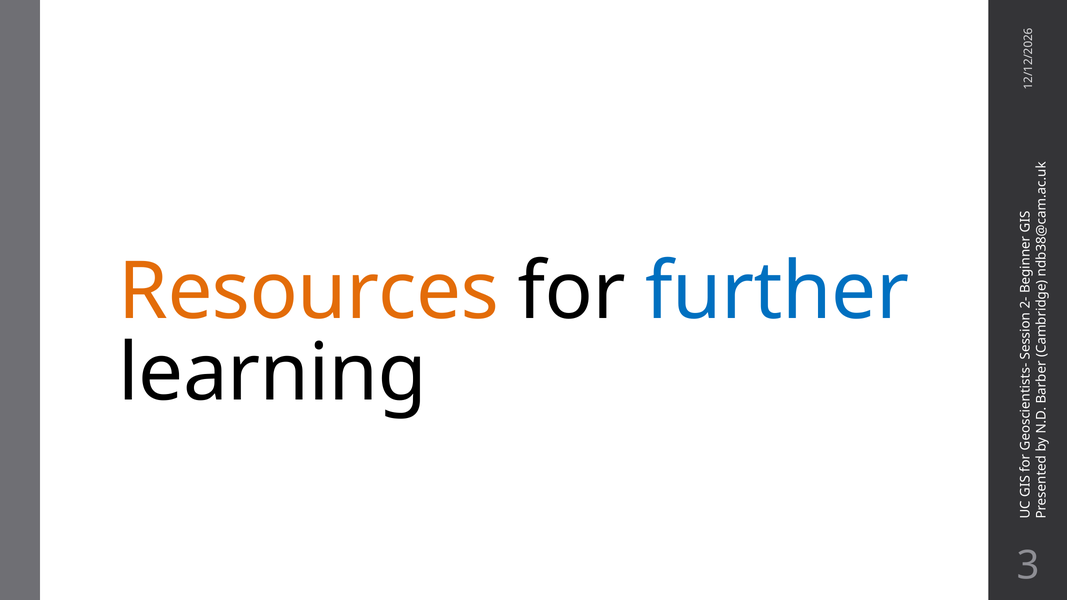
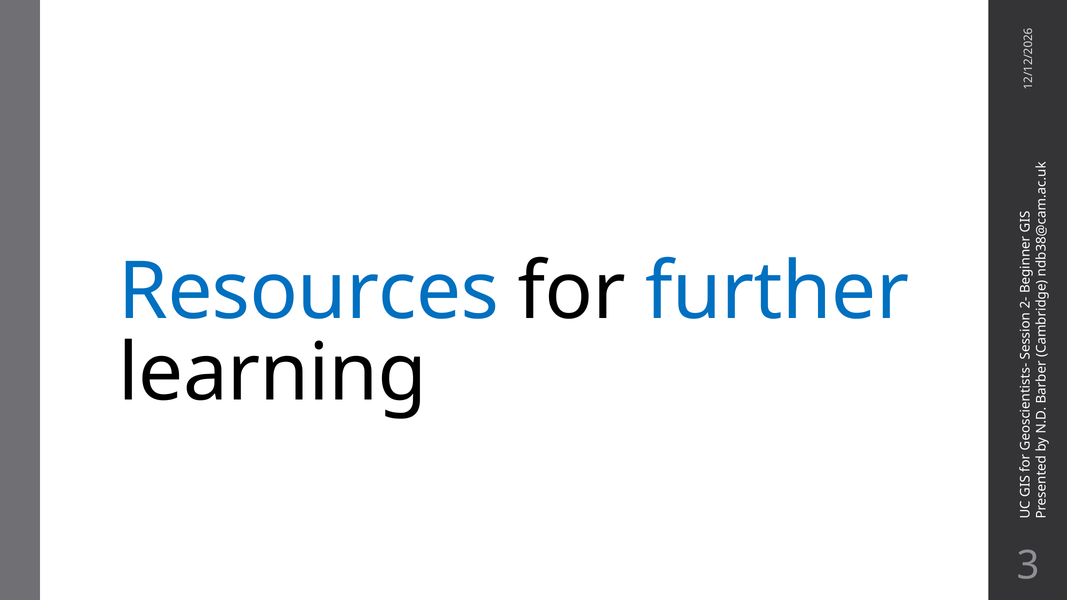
Resources colour: orange -> blue
